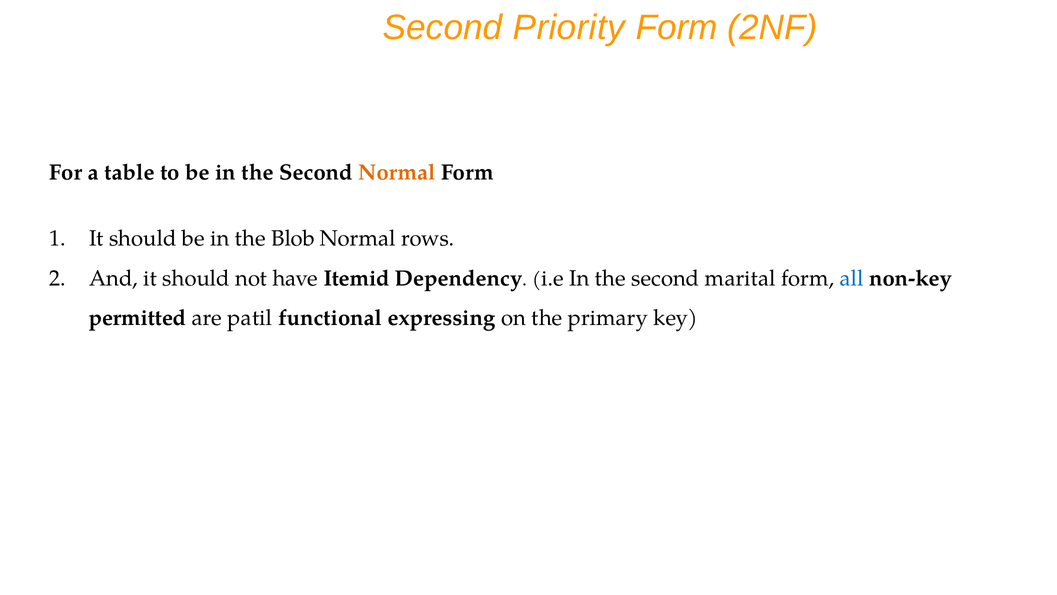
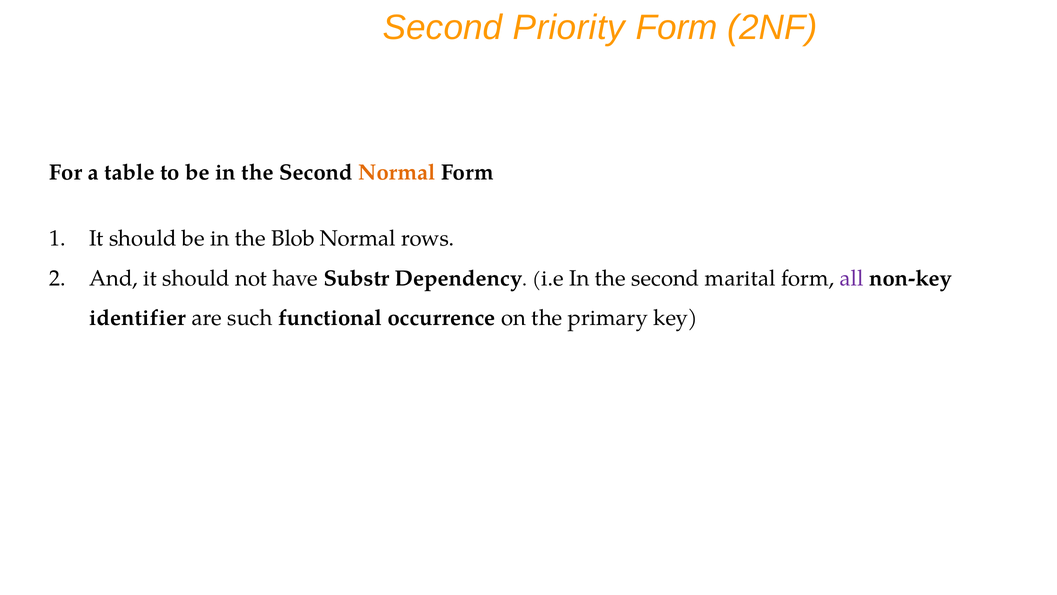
Itemid: Itemid -> Substr
all colour: blue -> purple
permitted: permitted -> identifier
patil: patil -> such
expressing: expressing -> occurrence
